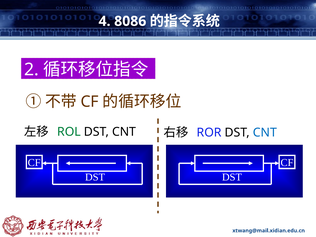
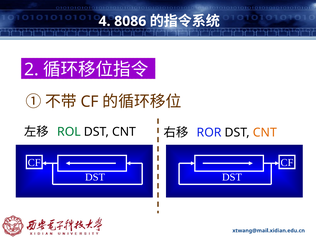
CNT at (265, 133) colour: blue -> orange
